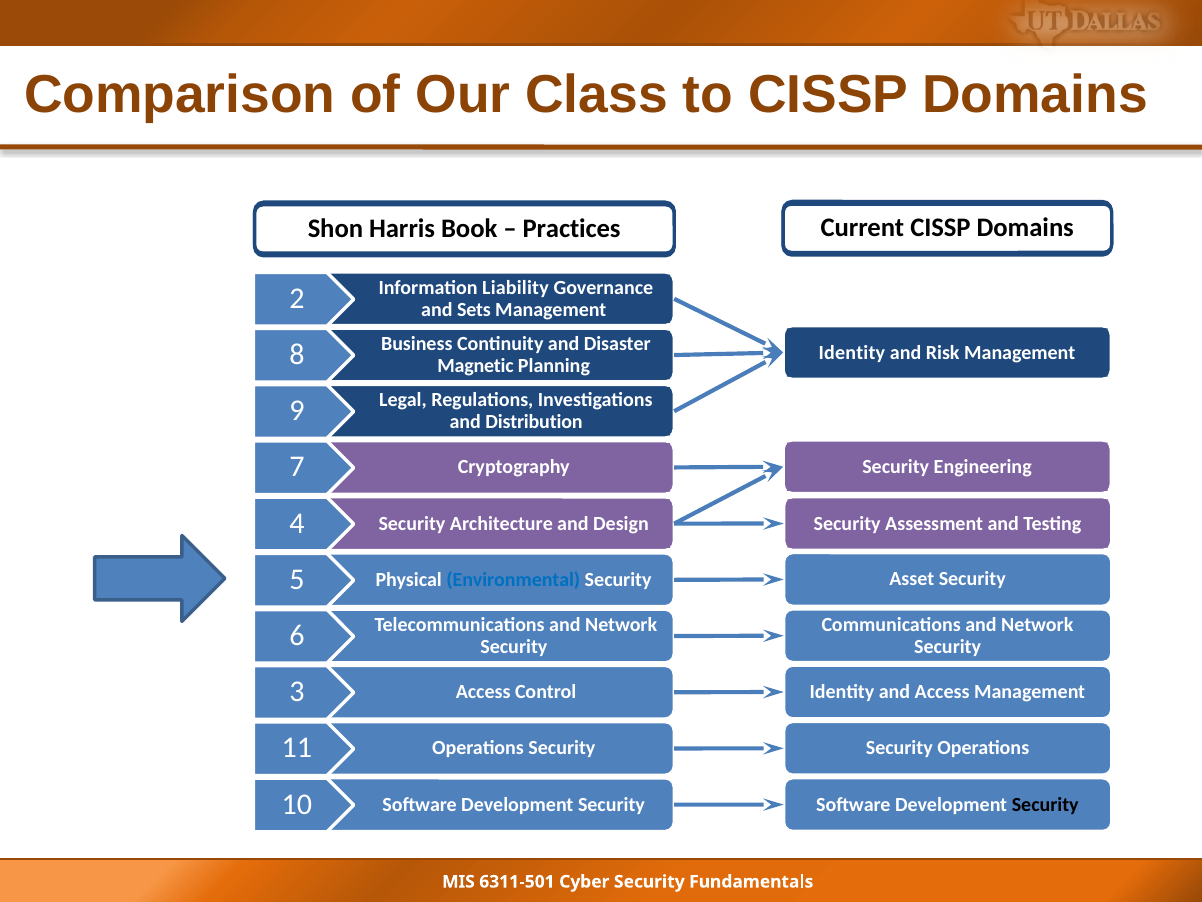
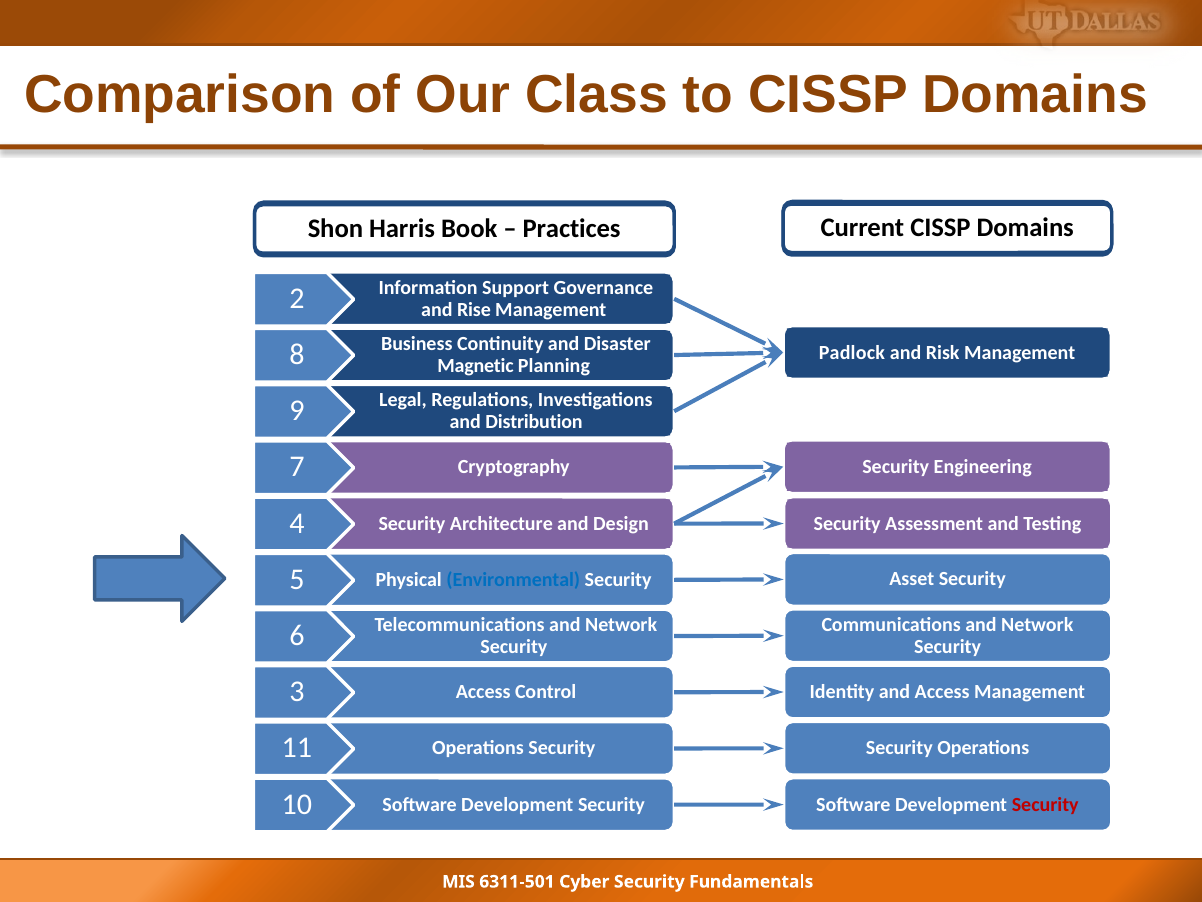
Liability: Liability -> Support
Sets: Sets -> Rise
Identity at (852, 352): Identity -> Padlock
Security at (1045, 804) colour: black -> red
